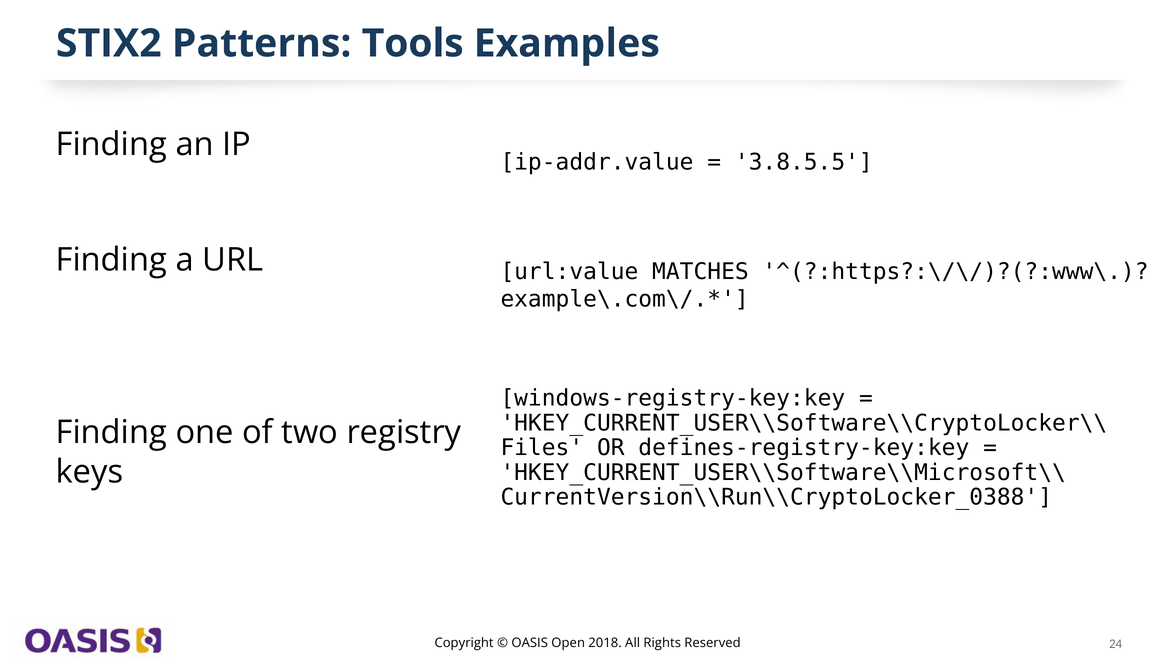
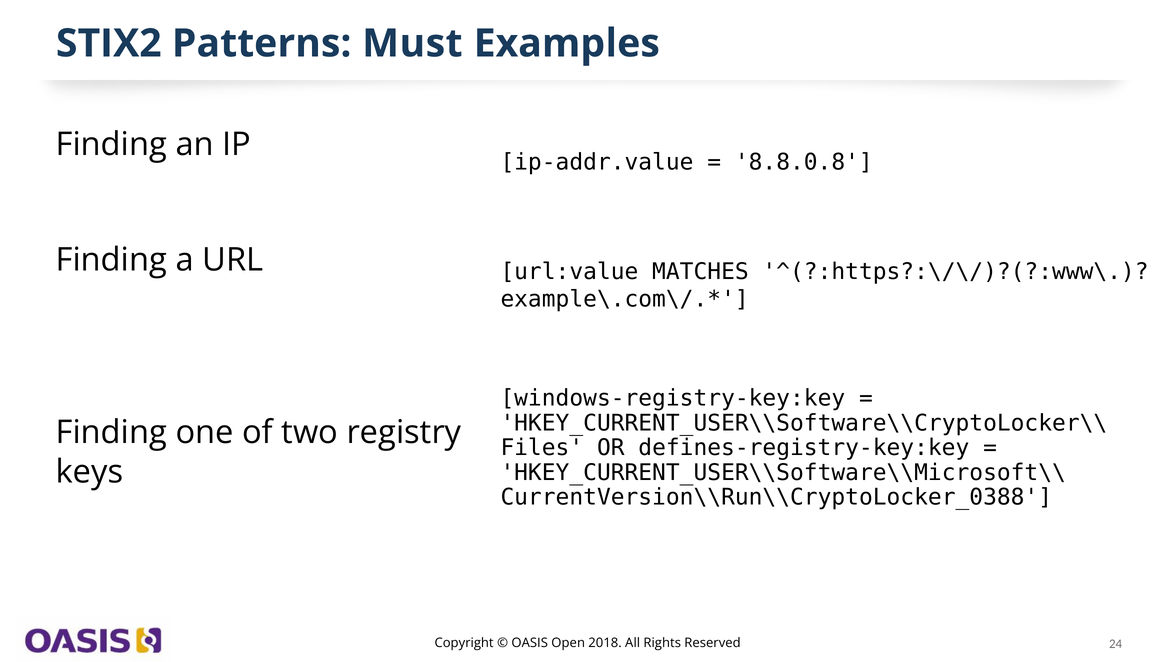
Tools: Tools -> Must
3.8.5.5: 3.8.5.5 -> 8.8.0.8
